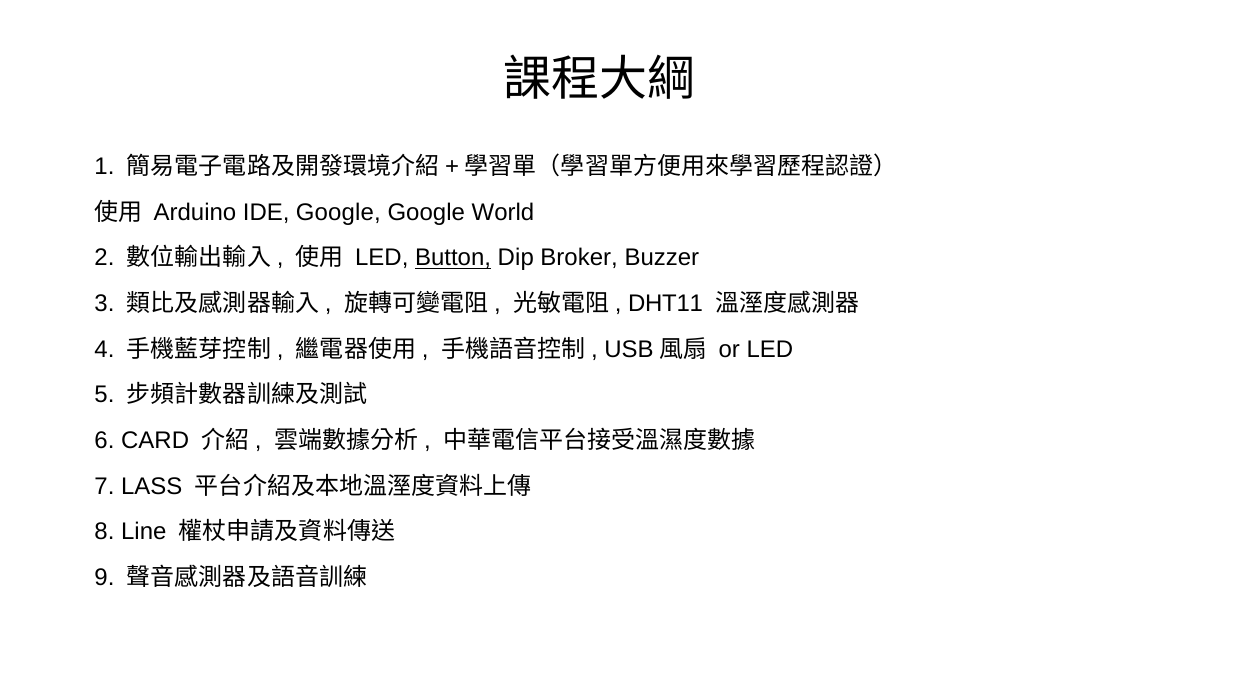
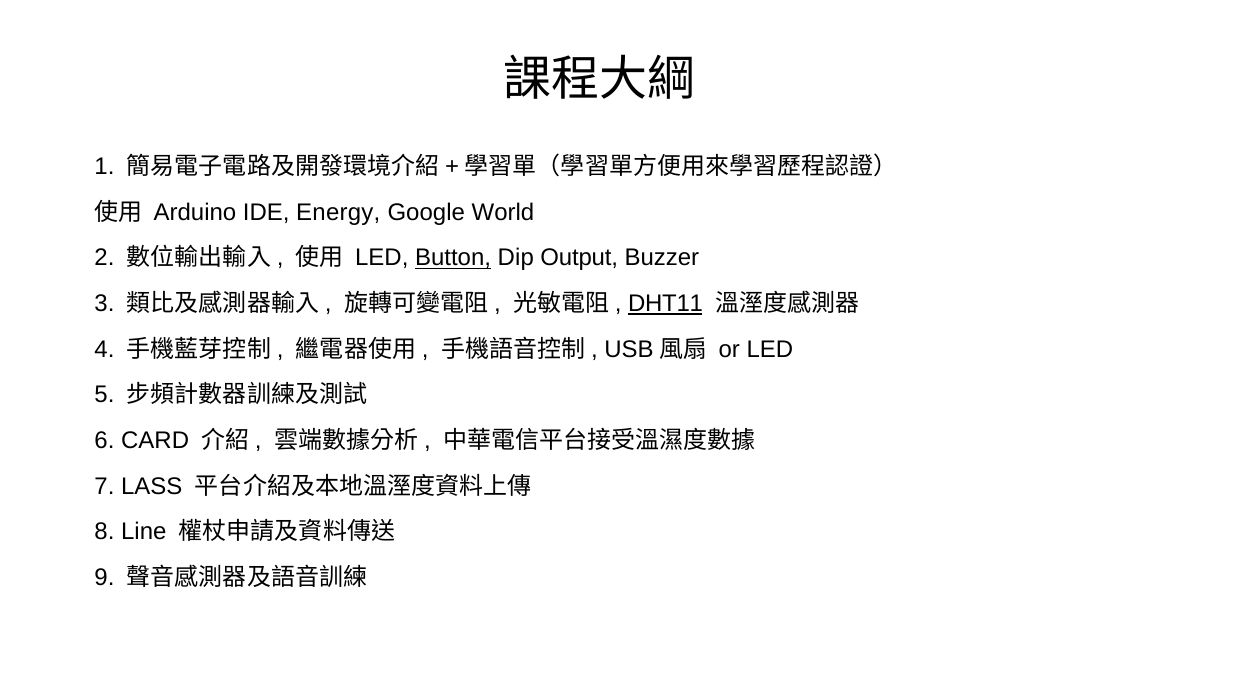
IDE Google: Google -> Energy
Broker: Broker -> Output
DHT11 underline: none -> present
